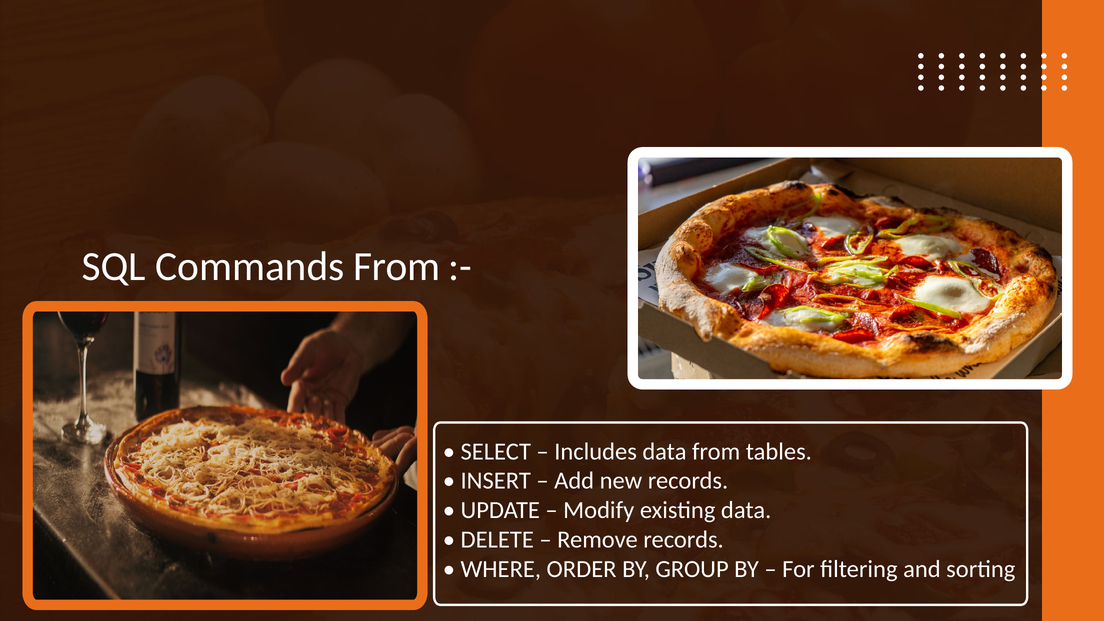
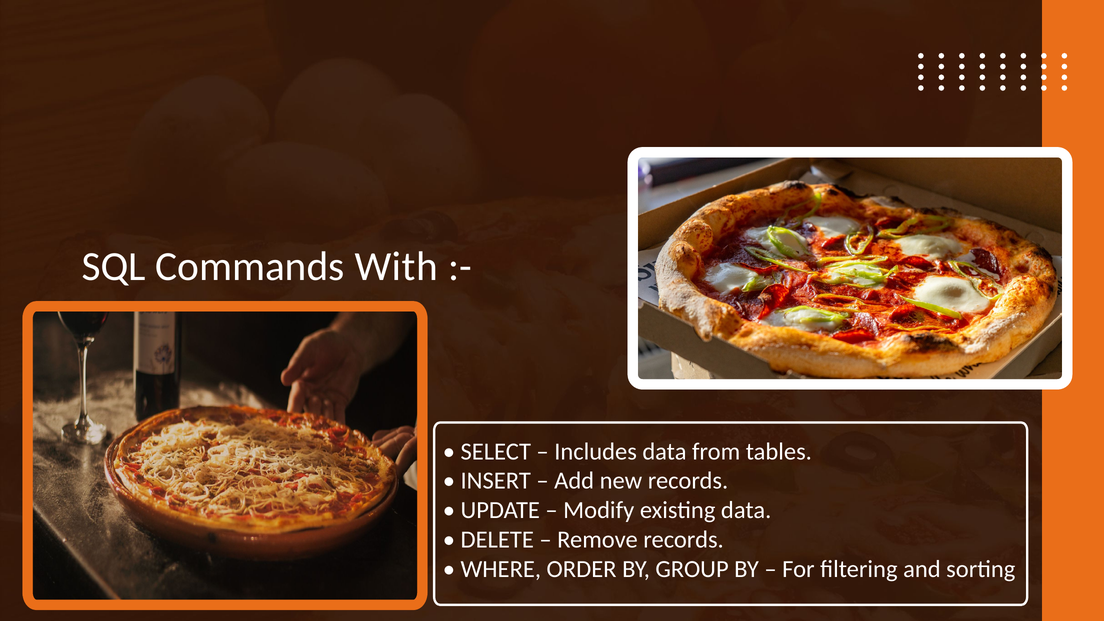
Commands From: From -> With
